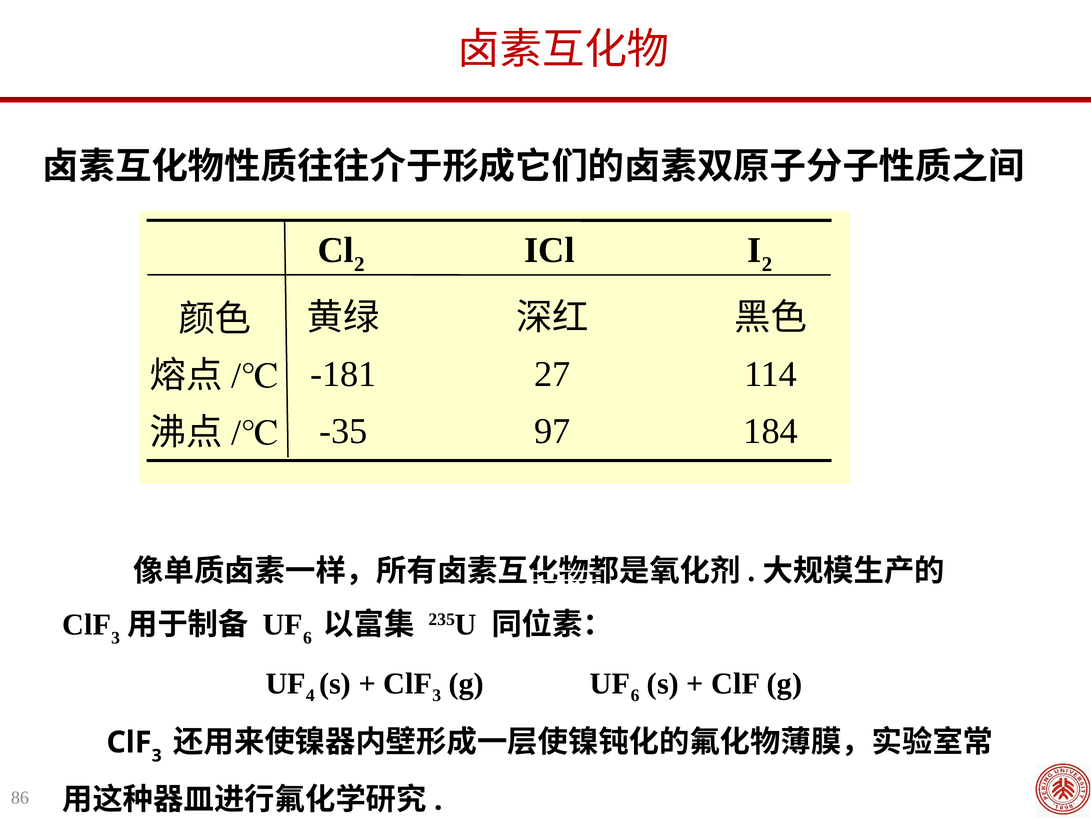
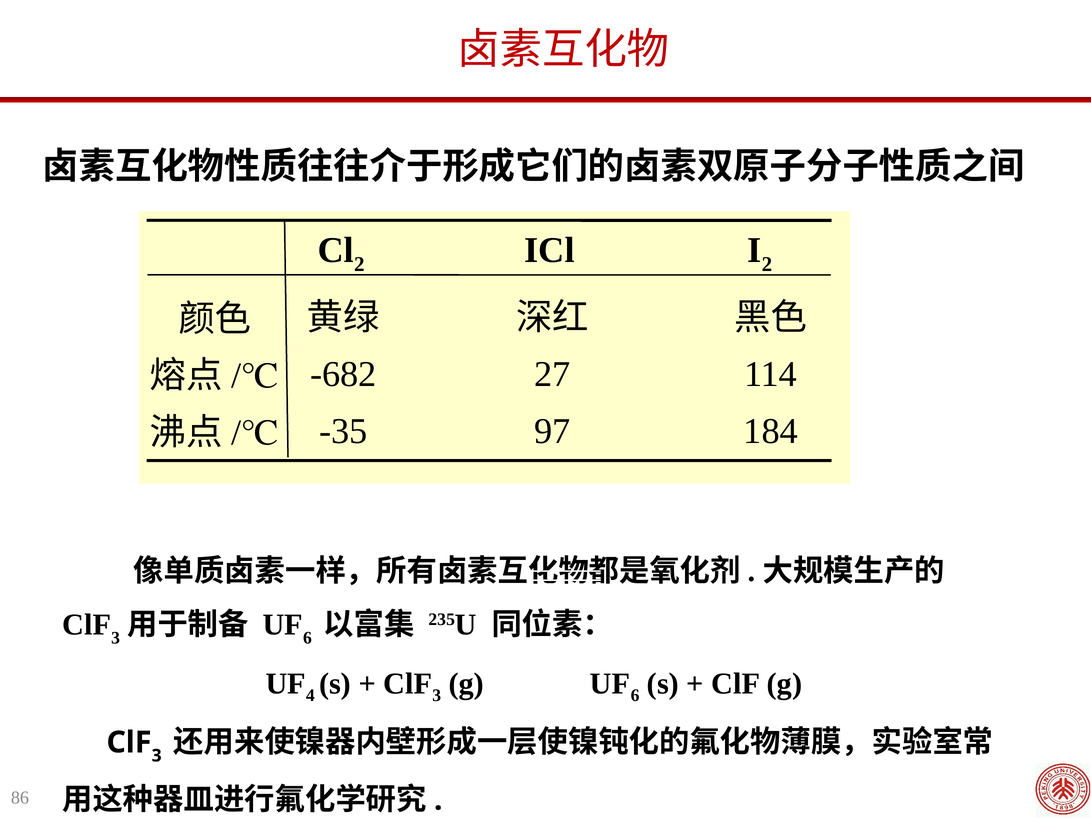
-181: -181 -> -682
